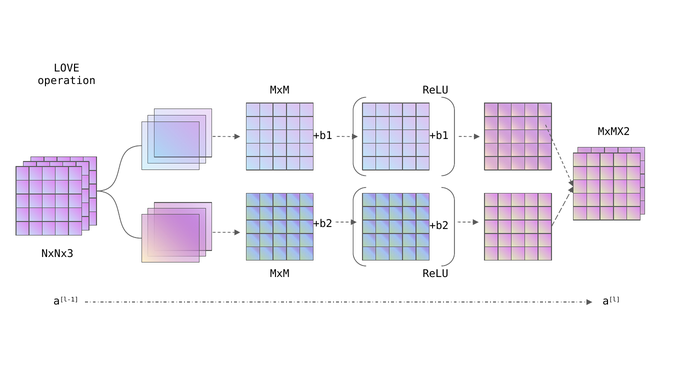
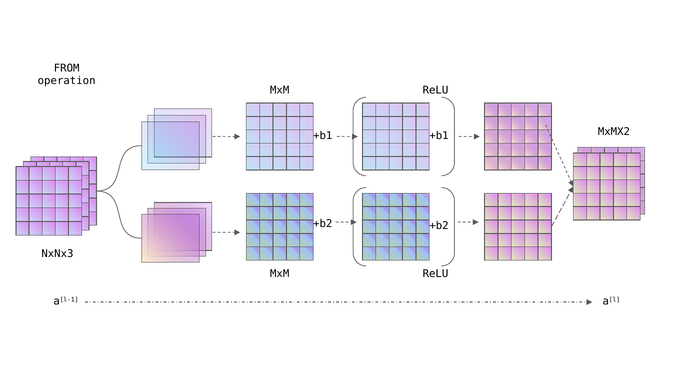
LOVE: LOVE -> FROM
